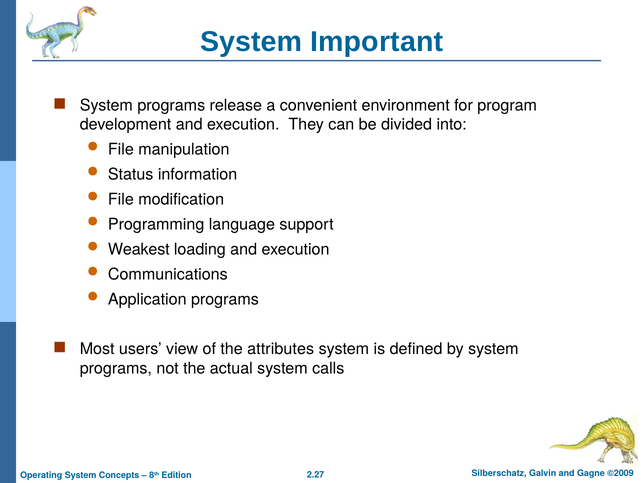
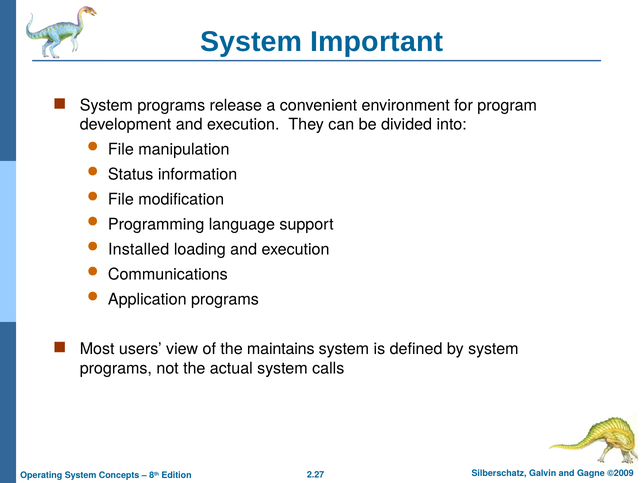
Weakest: Weakest -> Installed
attributes: attributes -> maintains
